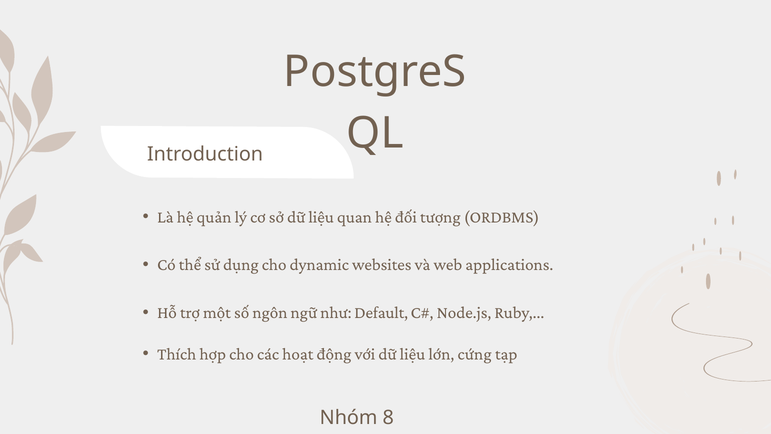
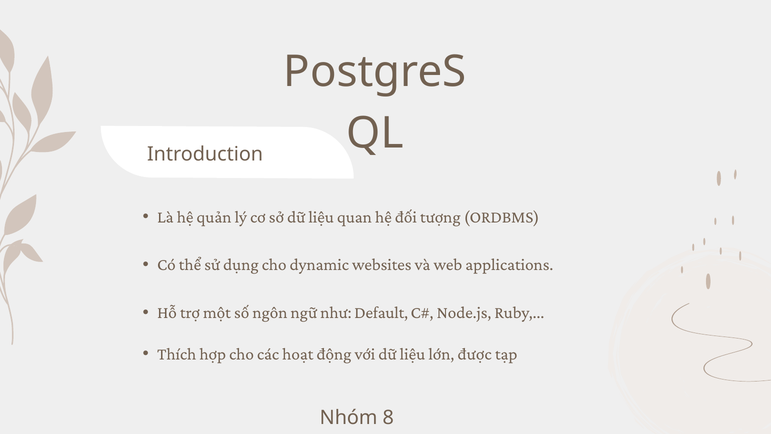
cứng: cứng -> được
